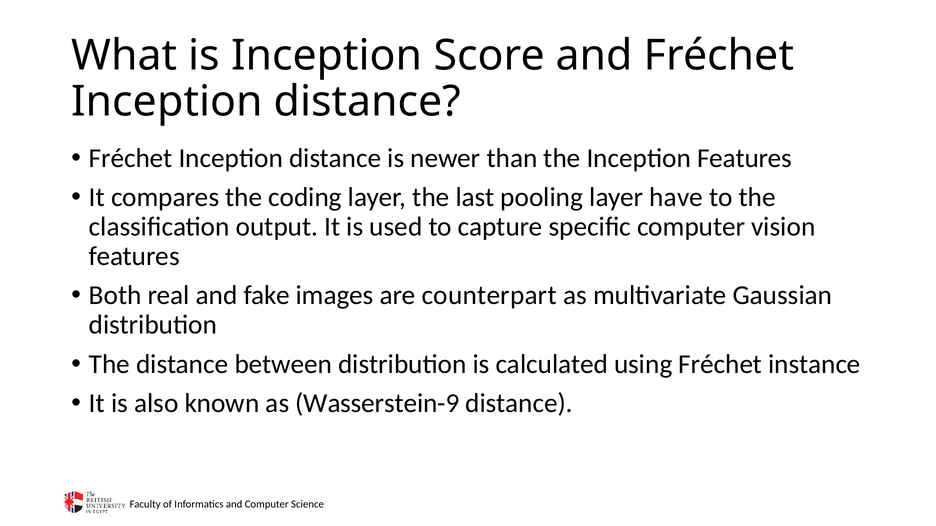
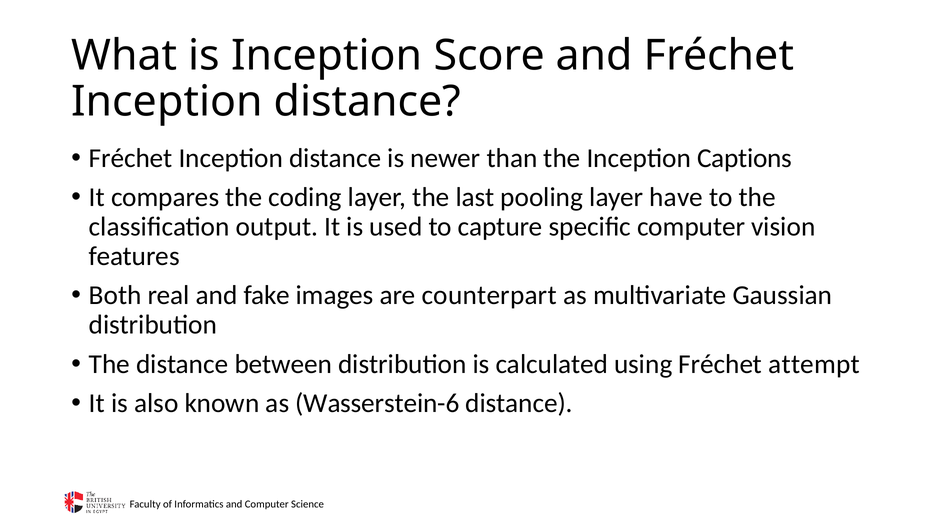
Inception Features: Features -> Captions
instance: instance -> attempt
Wasserstein-9: Wasserstein-9 -> Wasserstein-6
